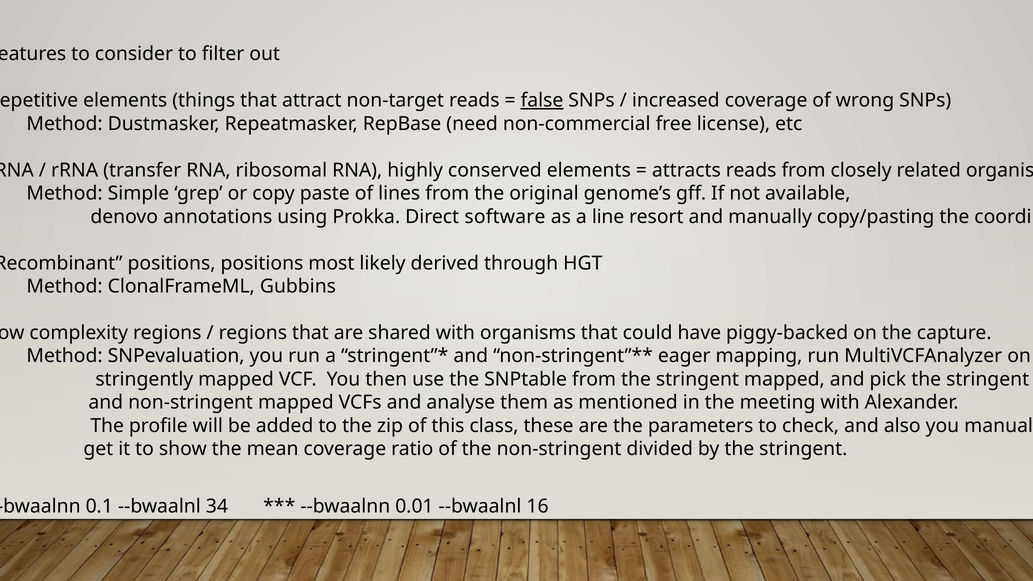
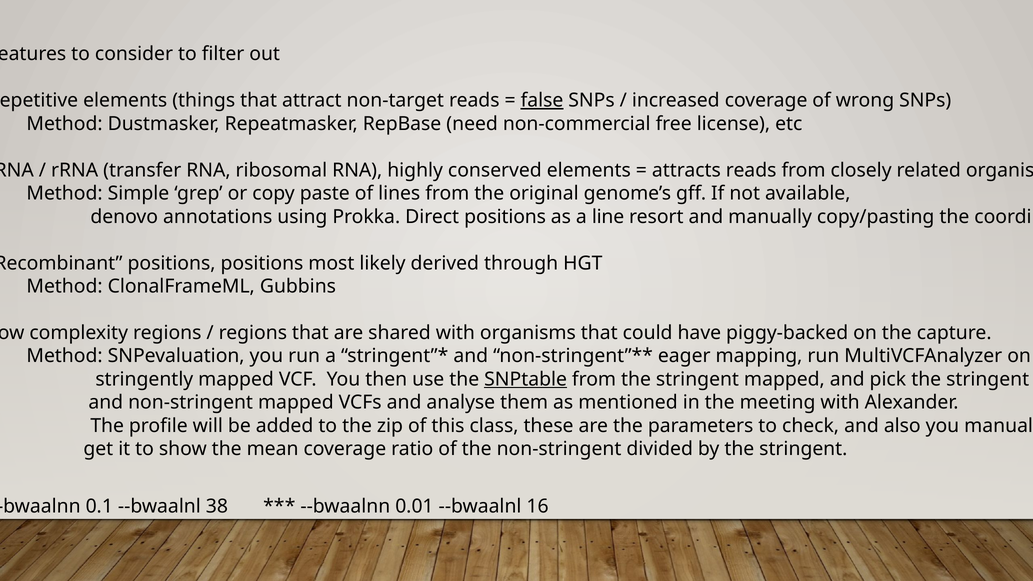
Direct software: software -> positions
SNPtable underline: none -> present
34: 34 -> 38
